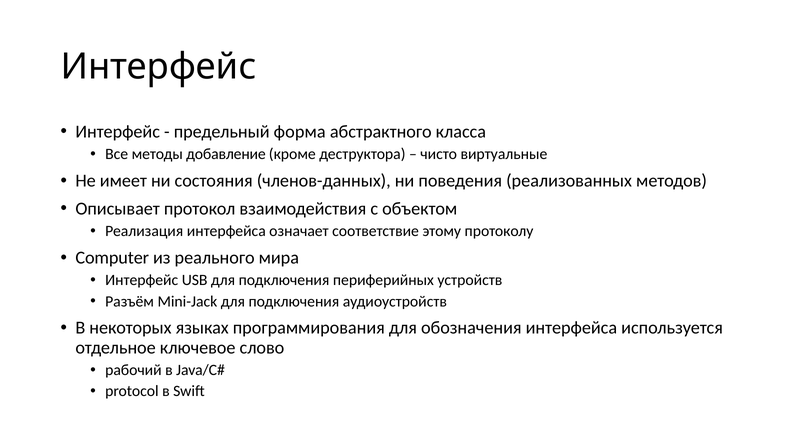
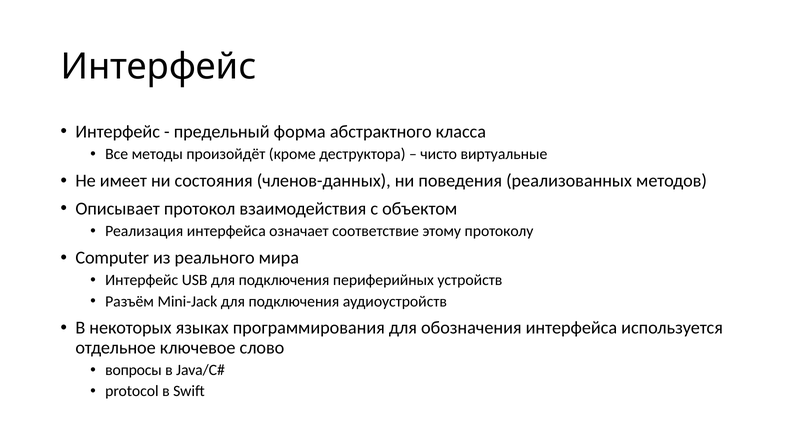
добавление: добавление -> произойдёт
рабочий: рабочий -> вопросы
